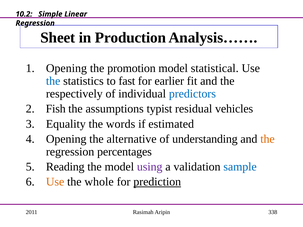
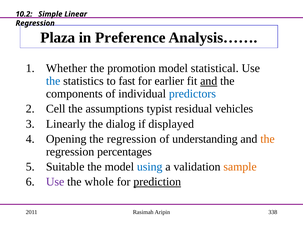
Sheet: Sheet -> Plaza
Production: Production -> Preference
Opening at (66, 68): Opening -> Whether
and at (209, 81) underline: none -> present
respectively: respectively -> components
Fish: Fish -> Cell
Equality: Equality -> Linearly
words: words -> dialog
estimated: estimated -> displayed
alternative at (132, 139): alternative -> regression
Reading: Reading -> Suitable
using colour: purple -> blue
sample colour: blue -> orange
Use at (55, 182) colour: orange -> purple
